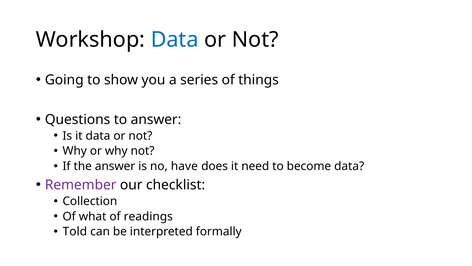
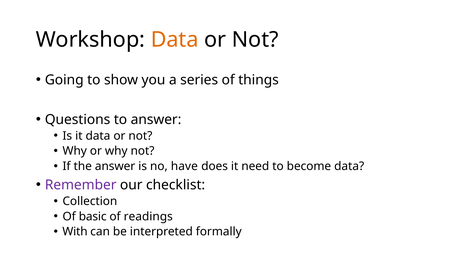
Data at (175, 40) colour: blue -> orange
what: what -> basic
Told: Told -> With
